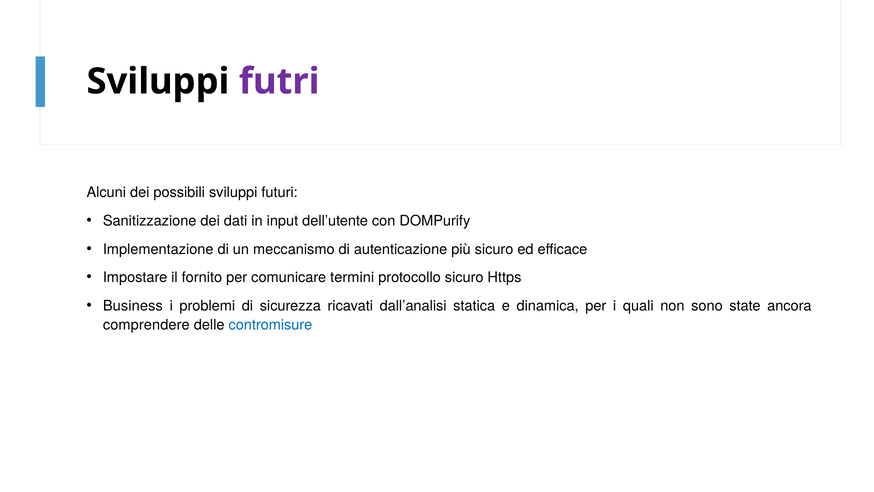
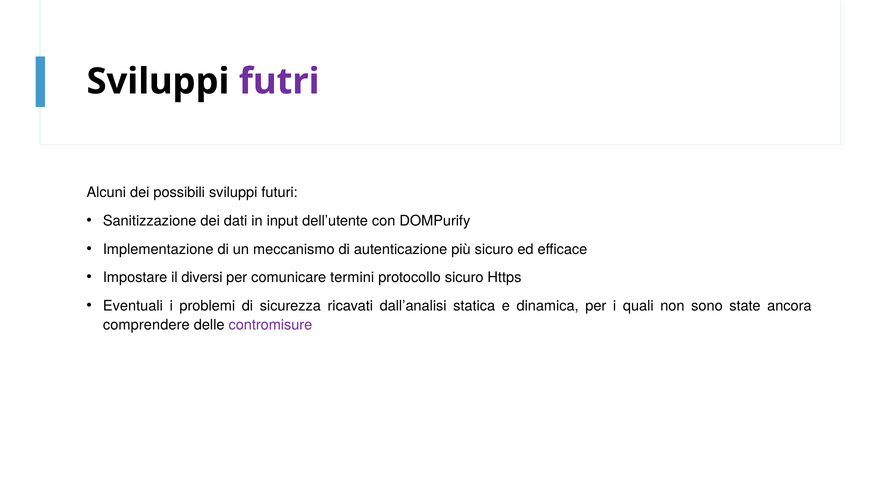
fornito: fornito -> diversi
Business: Business -> Eventuali
contromisure colour: blue -> purple
